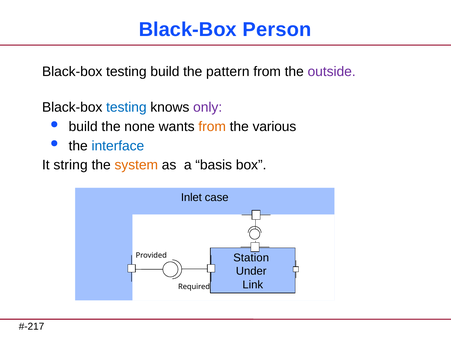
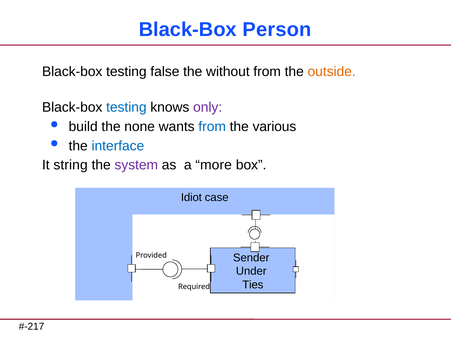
testing build: build -> false
pattern: pattern -> without
outside colour: purple -> orange
from at (212, 127) colour: orange -> blue
system colour: orange -> purple
basis: basis -> more
Inlet: Inlet -> Idiot
Station: Station -> Sender
Link: Link -> Ties
